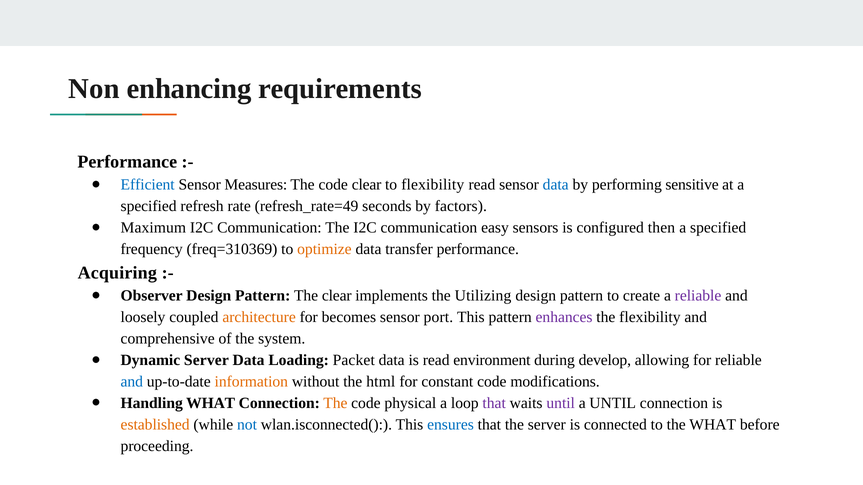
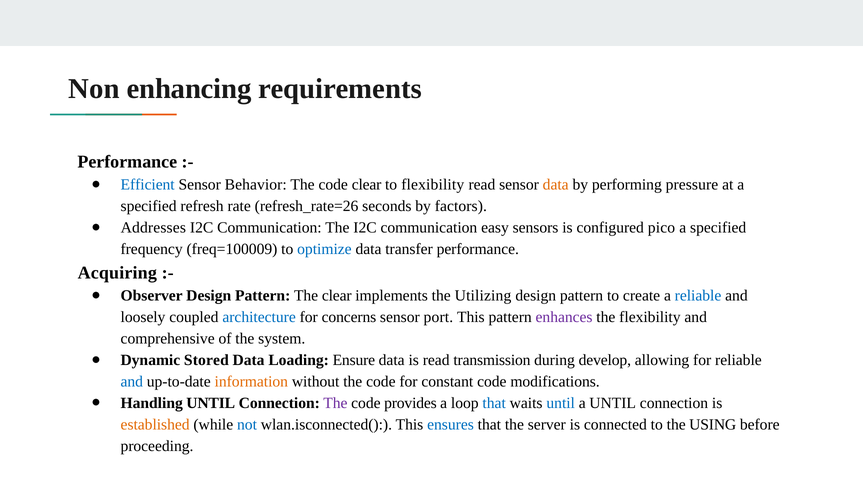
Measures: Measures -> Behavior
data at (556, 185) colour: blue -> orange
sensitive: sensitive -> pressure
refresh_rate=49: refresh_rate=49 -> refresh_rate=26
Maximum: Maximum -> Addresses
then: then -> pico
freq=310369: freq=310369 -> freq=100009
optimize colour: orange -> blue
reliable at (698, 296) colour: purple -> blue
architecture colour: orange -> blue
becomes: becomes -> concerns
Dynamic Server: Server -> Stored
Packet: Packet -> Ensure
environment: environment -> transmission
without the html: html -> code
Handling WHAT: WHAT -> UNTIL
The at (335, 403) colour: orange -> purple
physical: physical -> provides
that at (494, 403) colour: purple -> blue
until at (561, 403) colour: purple -> blue
the WHAT: WHAT -> USING
